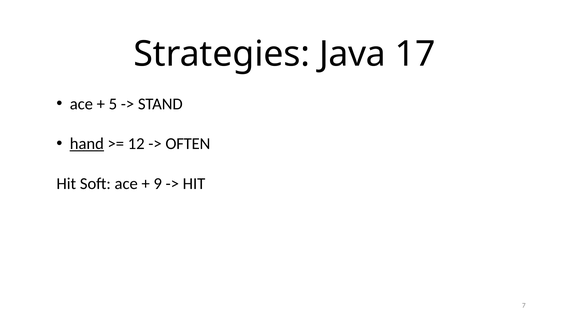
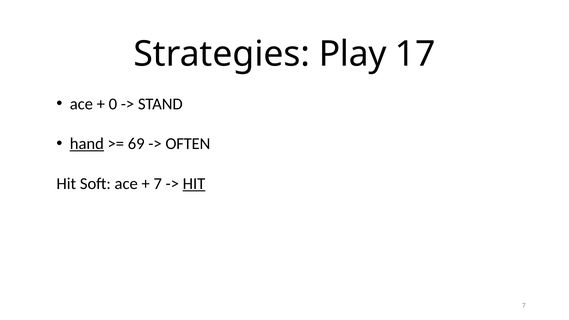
Java: Java -> Play
5: 5 -> 0
12: 12 -> 69
9 at (158, 184): 9 -> 7
HIT at (194, 184) underline: none -> present
